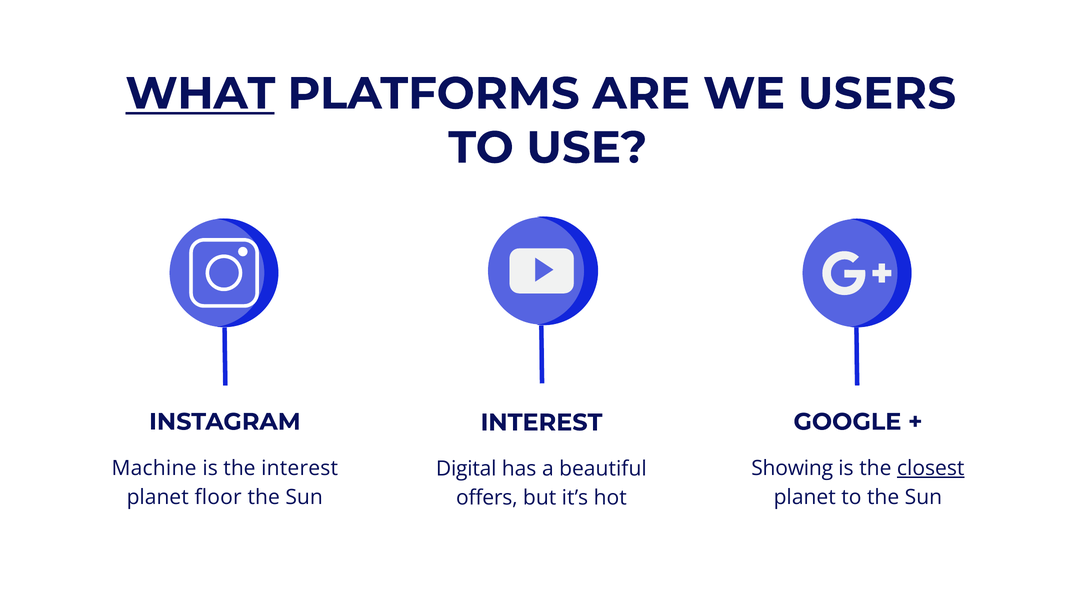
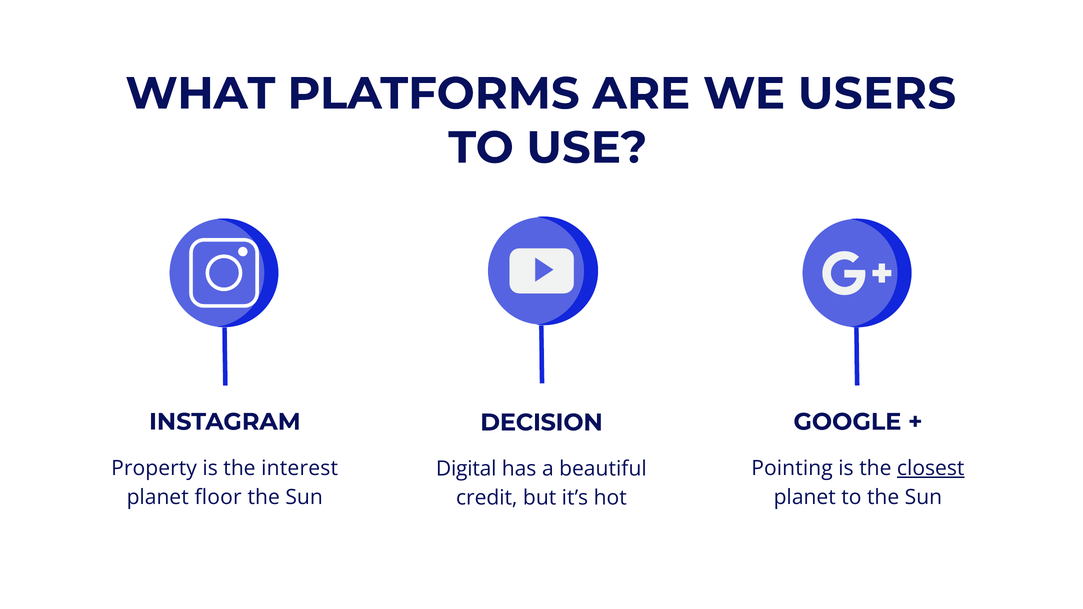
WHAT underline: present -> none
INTEREST at (541, 423): INTEREST -> DECISION
Machine: Machine -> Property
Showing: Showing -> Pointing
offers: offers -> credit
